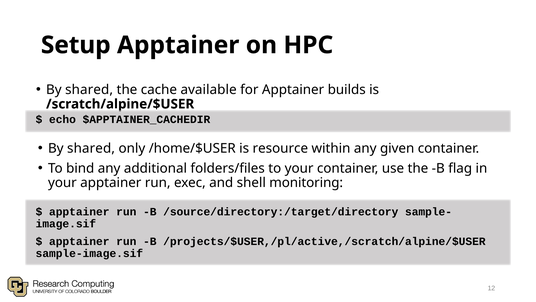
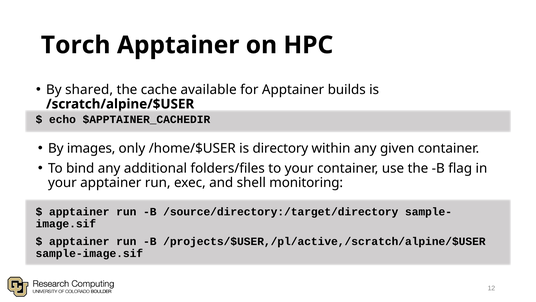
Setup: Setup -> Torch
shared at (91, 148): shared -> images
resource: resource -> directory
